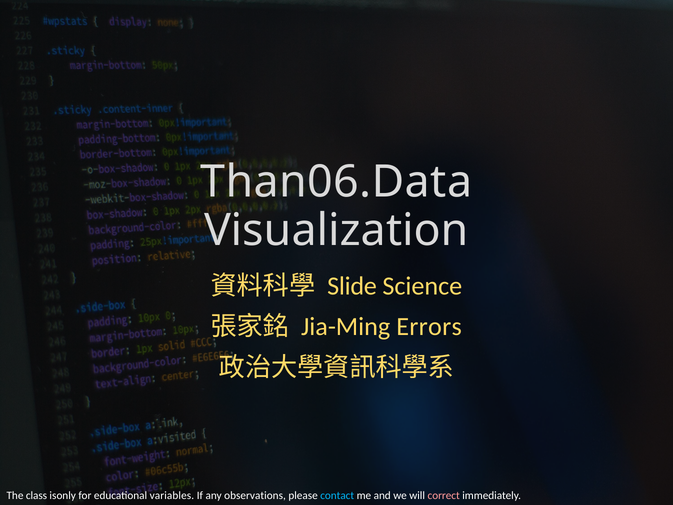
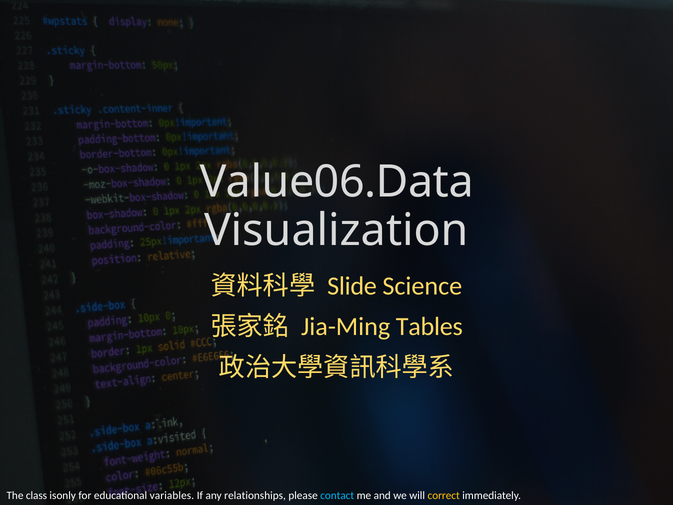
Than06.Data: Than06.Data -> Value06.Data
Errors: Errors -> Tables
observations: observations -> relationships
correct colour: pink -> yellow
